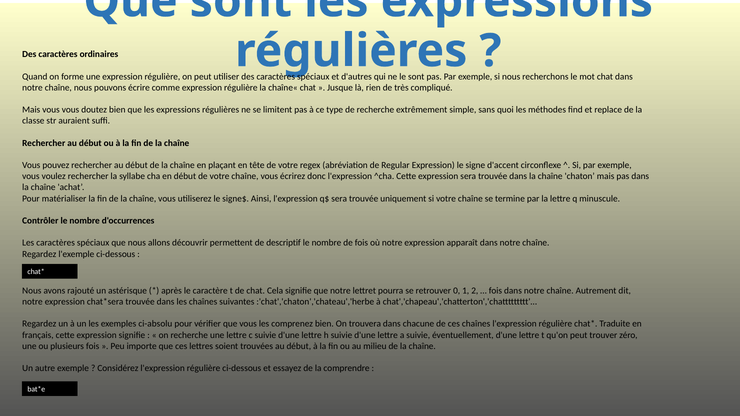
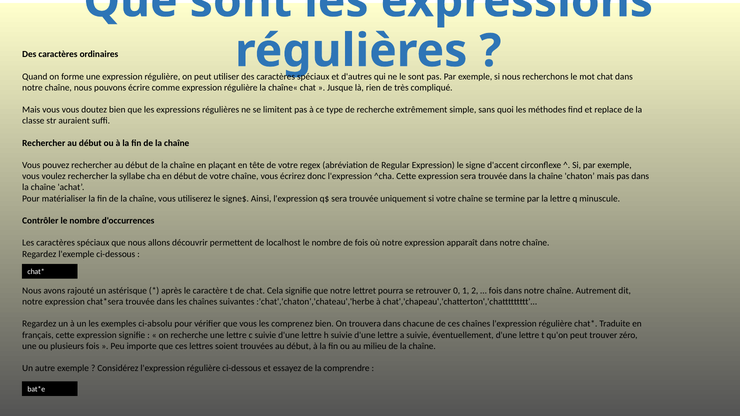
descriptif: descriptif -> localhost
